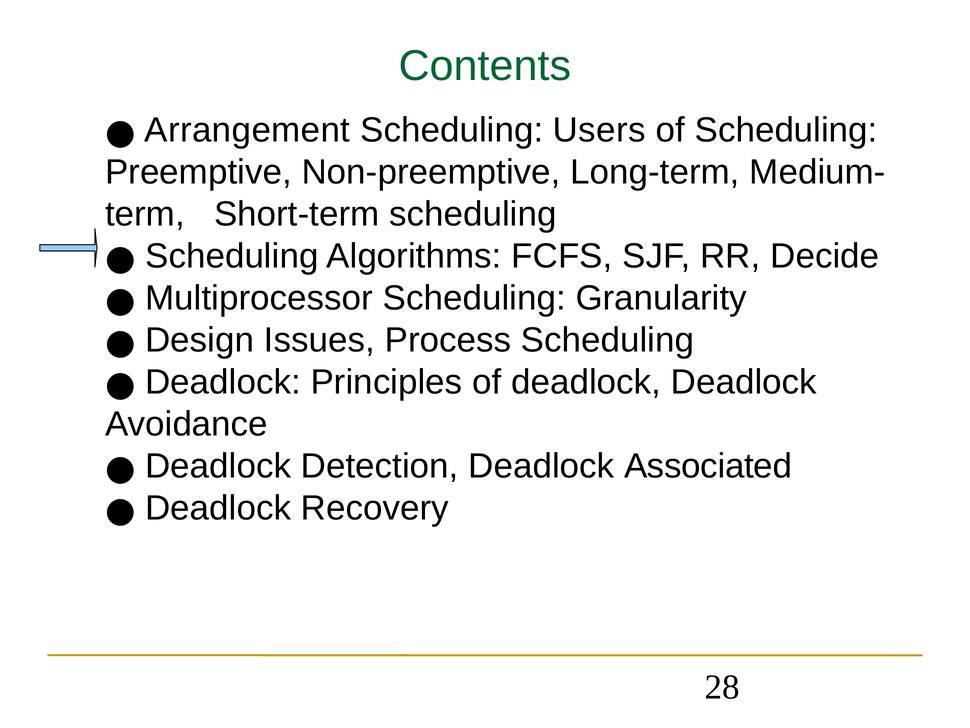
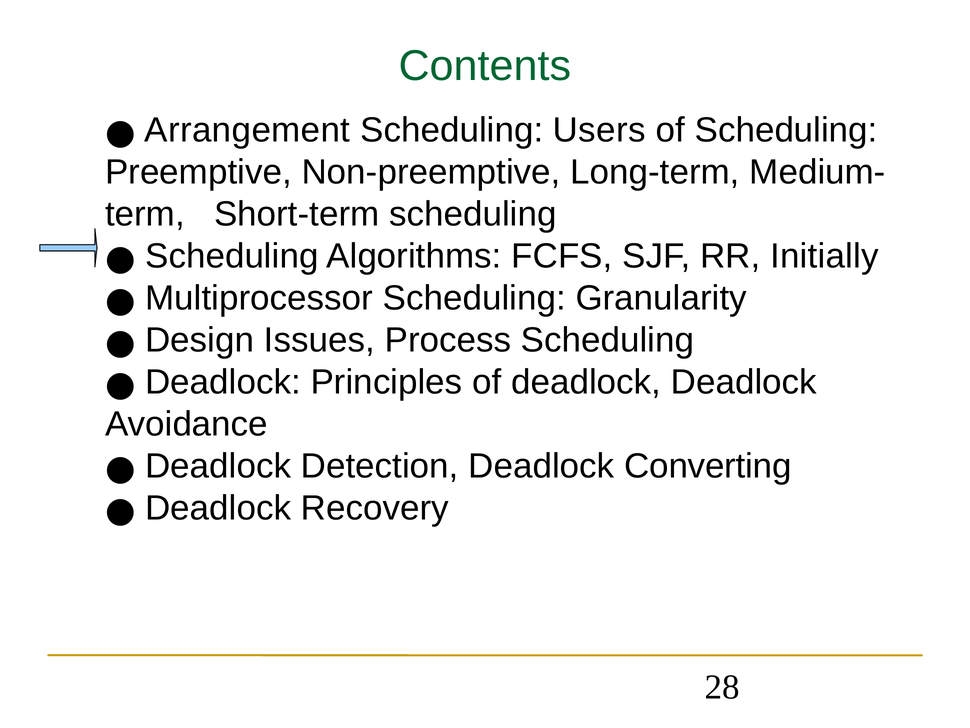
Decide: Decide -> Initially
Associated: Associated -> Converting
